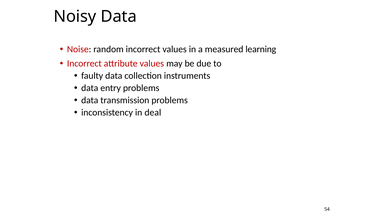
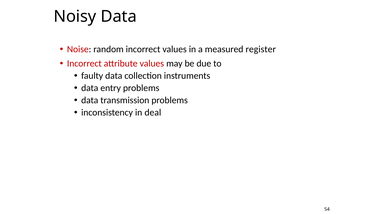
learning: learning -> register
